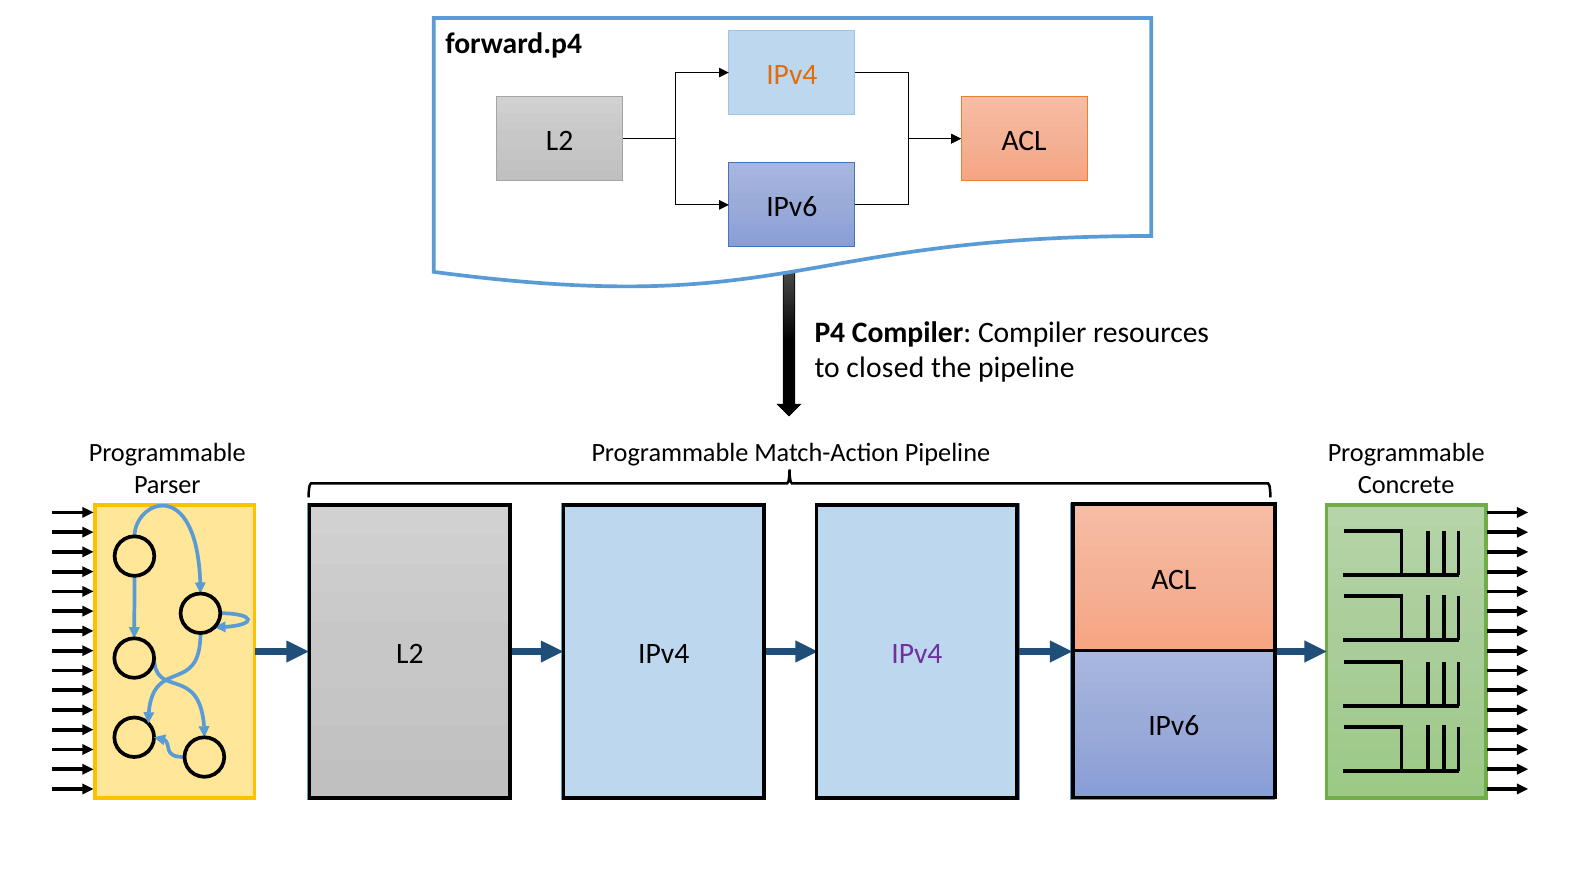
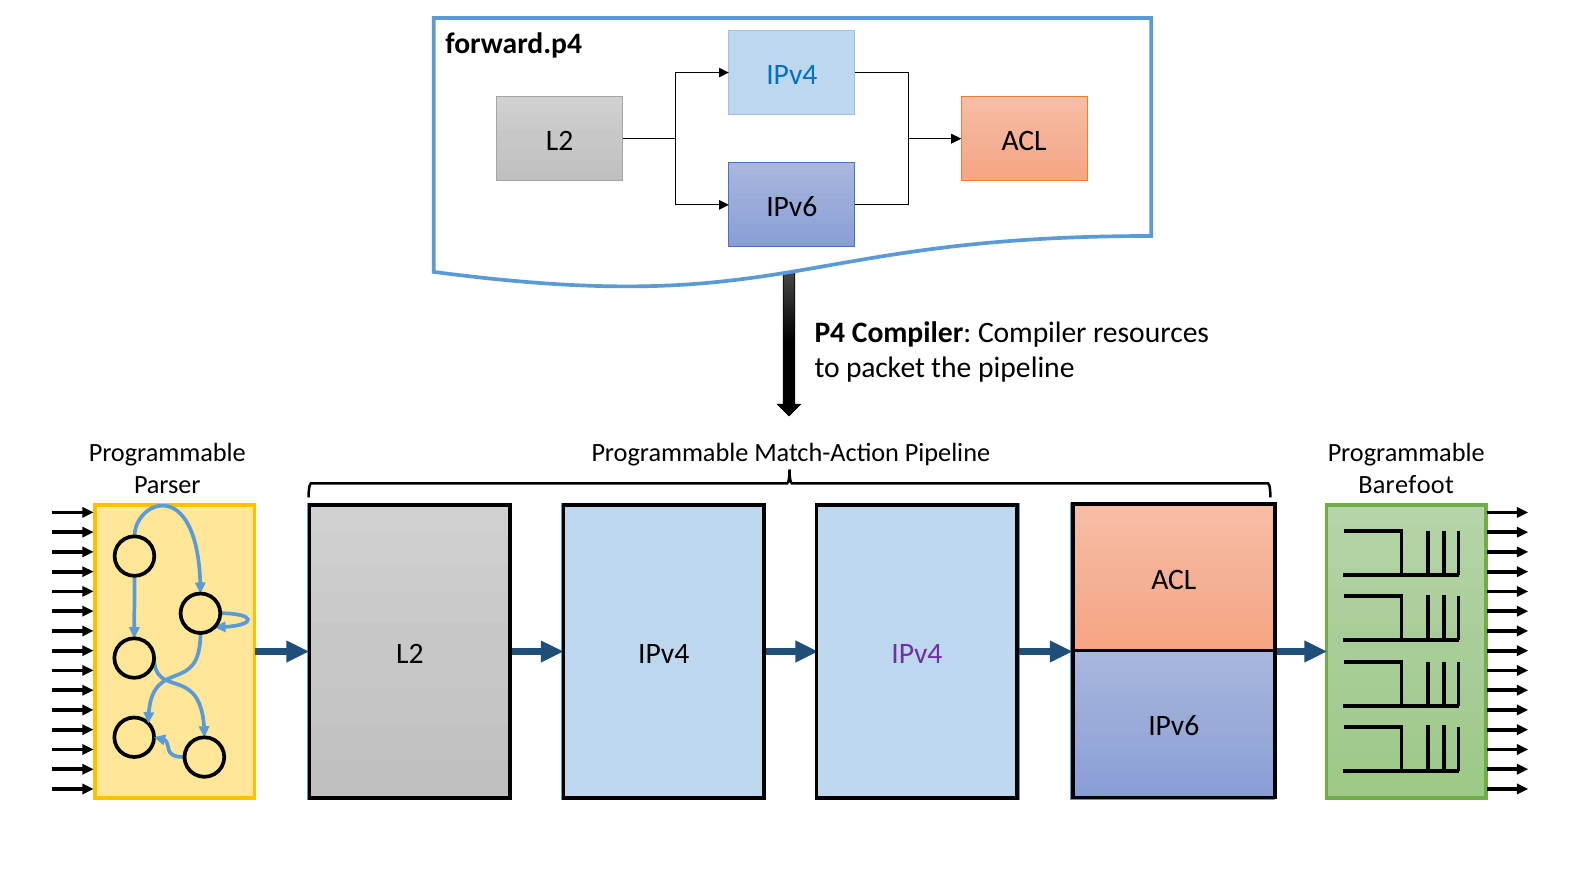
IPv4 at (792, 75) colour: orange -> blue
closed: closed -> packet
Concrete: Concrete -> Barefoot
